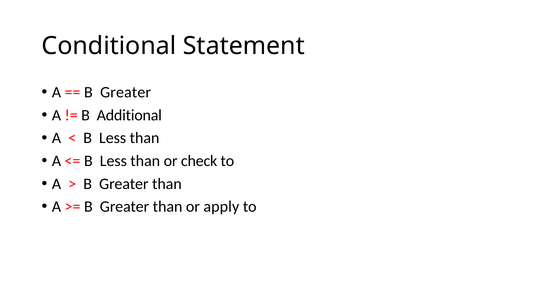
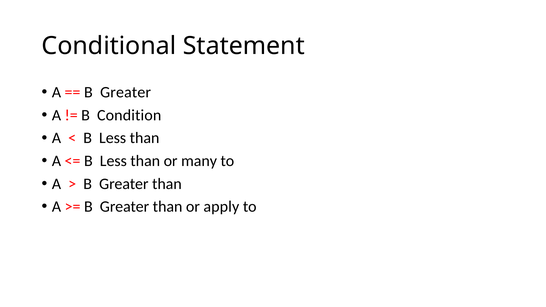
Additional: Additional -> Condition
check: check -> many
